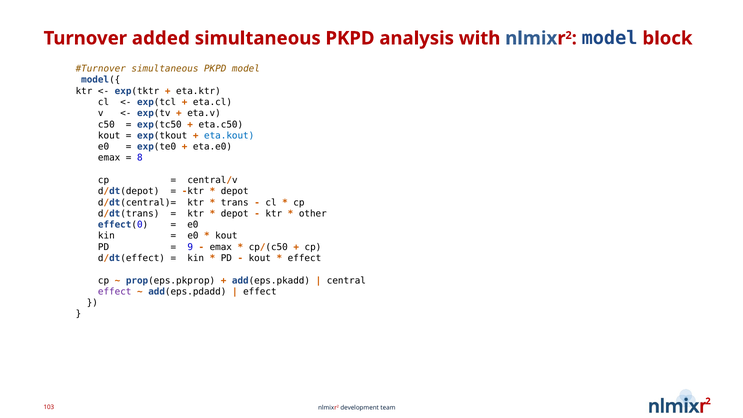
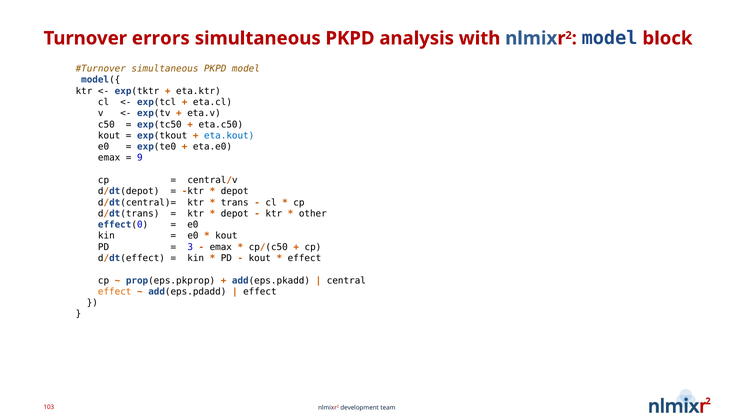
added: added -> errors
8: 8 -> 9
9: 9 -> 3
effect at (115, 292) colour: purple -> orange
